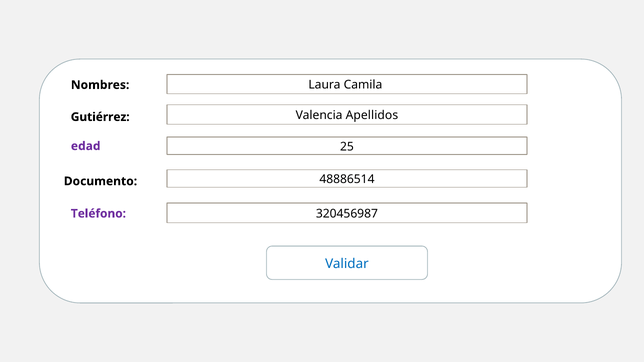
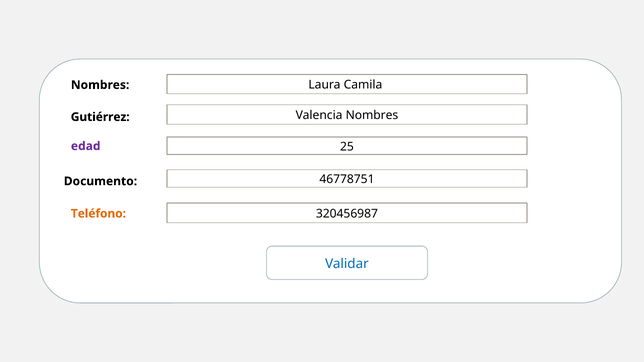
Valencia Apellidos: Apellidos -> Nombres
48886514: 48886514 -> 46778751
Teléfono colour: purple -> orange
